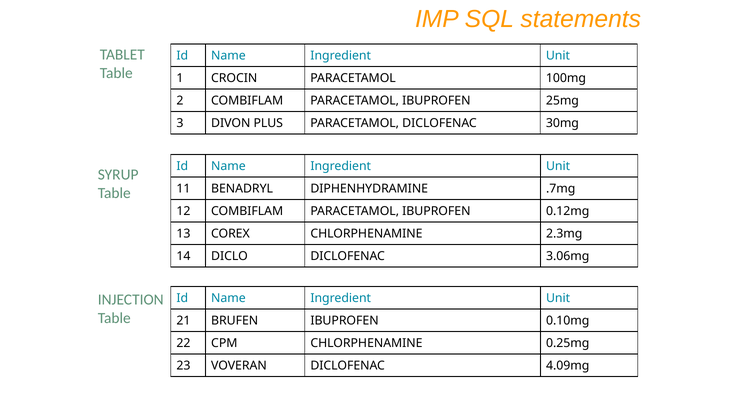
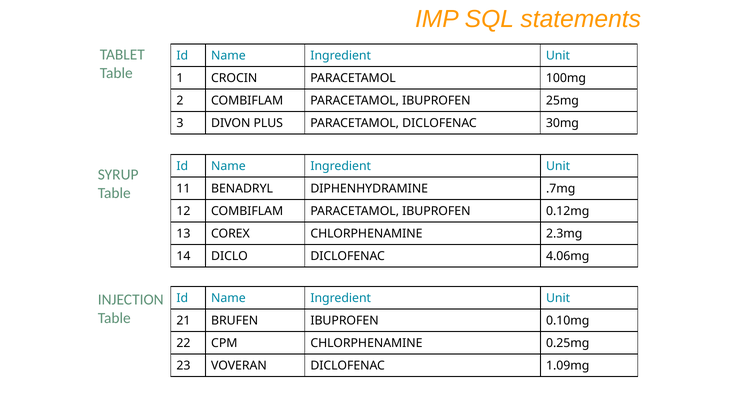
3.06mg: 3.06mg -> 4.06mg
4.09mg: 4.09mg -> 1.09mg
